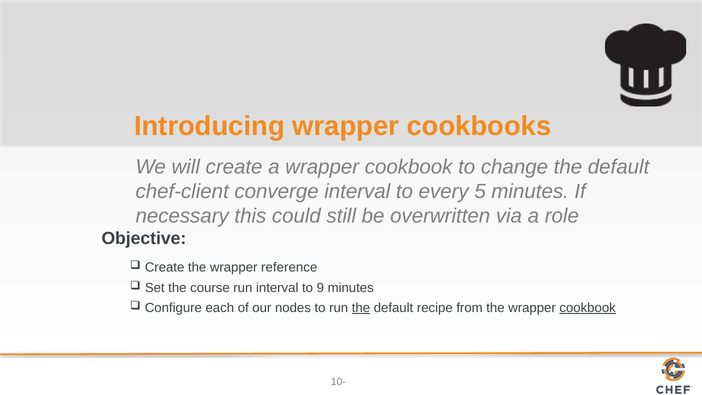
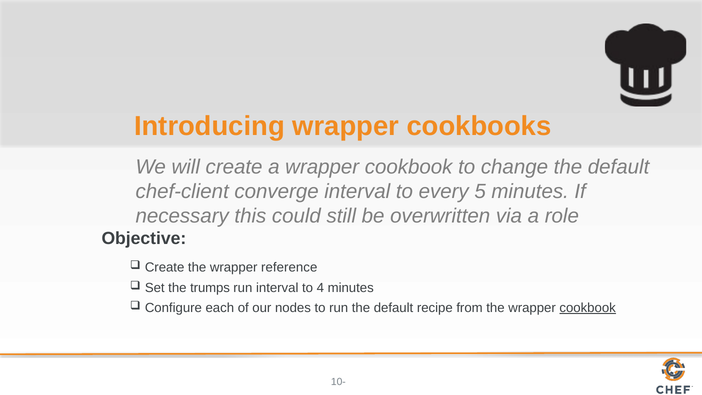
course: course -> trumps
9: 9 -> 4
the at (361, 308) underline: present -> none
